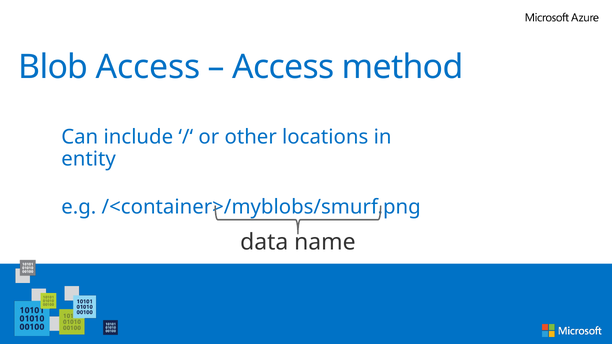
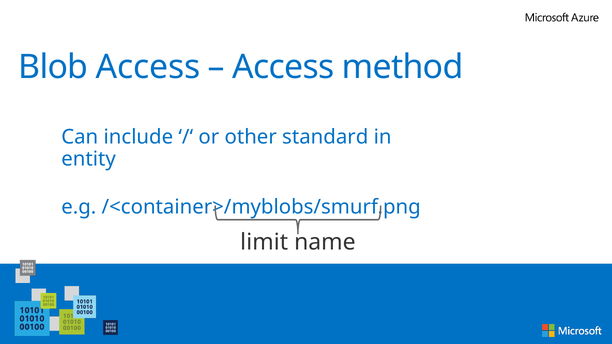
locations: locations -> standard
data: data -> limit
